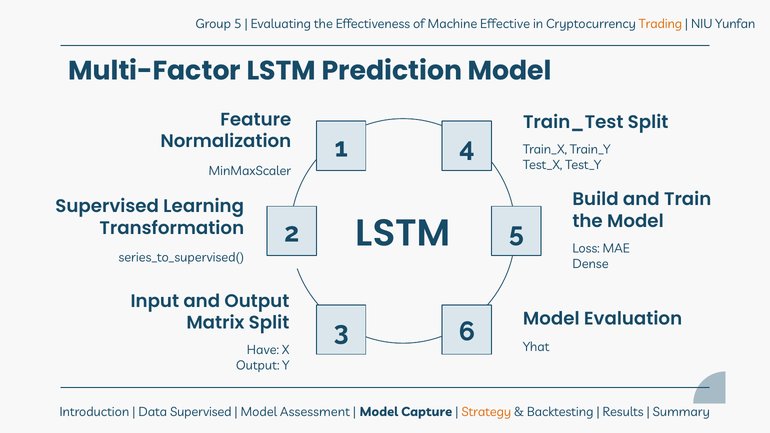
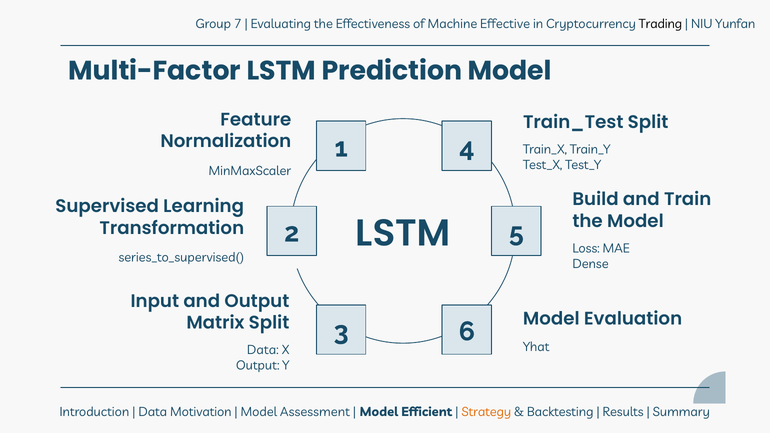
Group 5: 5 -> 7
Trading colour: orange -> black
Have at (263, 350): Have -> Data
Data Supervised: Supervised -> Motivation
Capture: Capture -> Efficient
